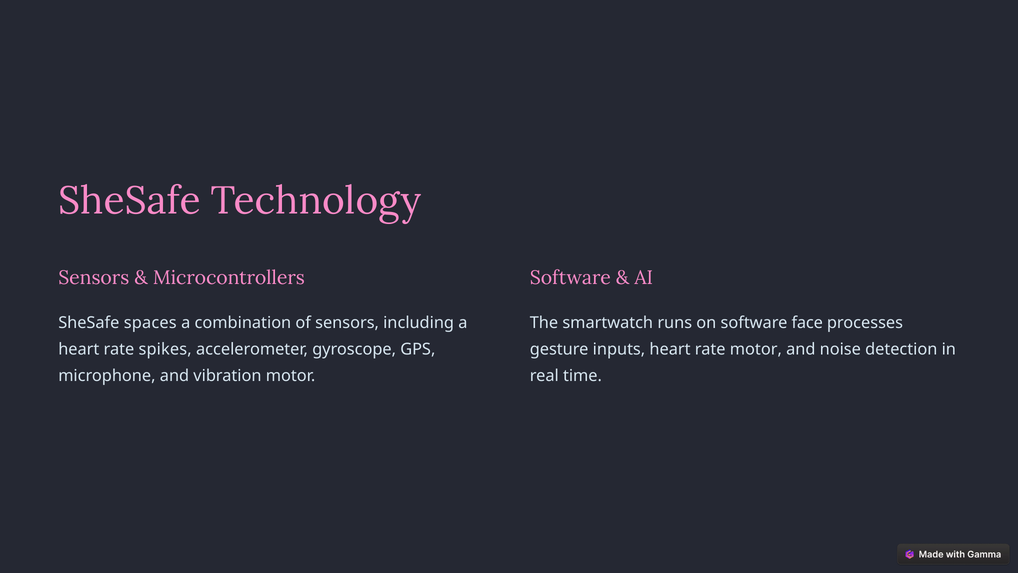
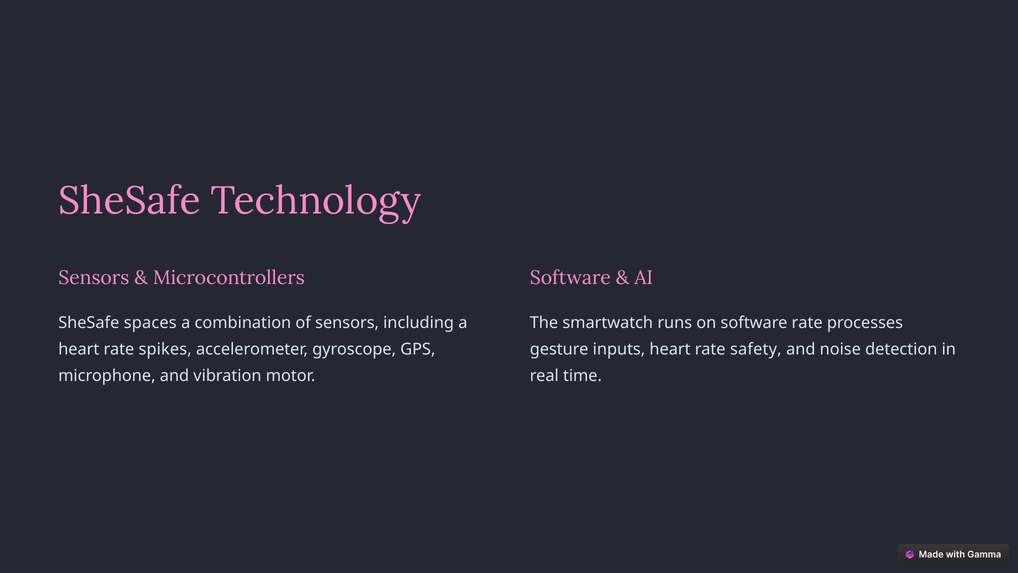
software face: face -> rate
rate motor: motor -> safety
